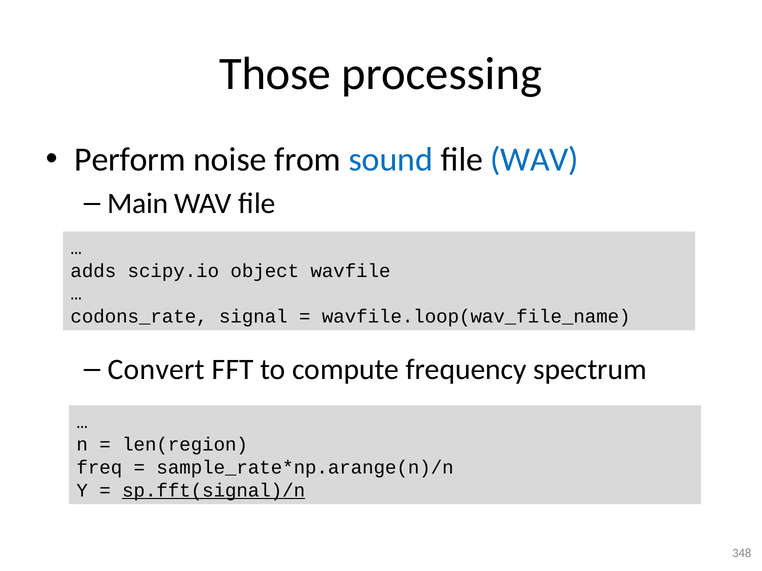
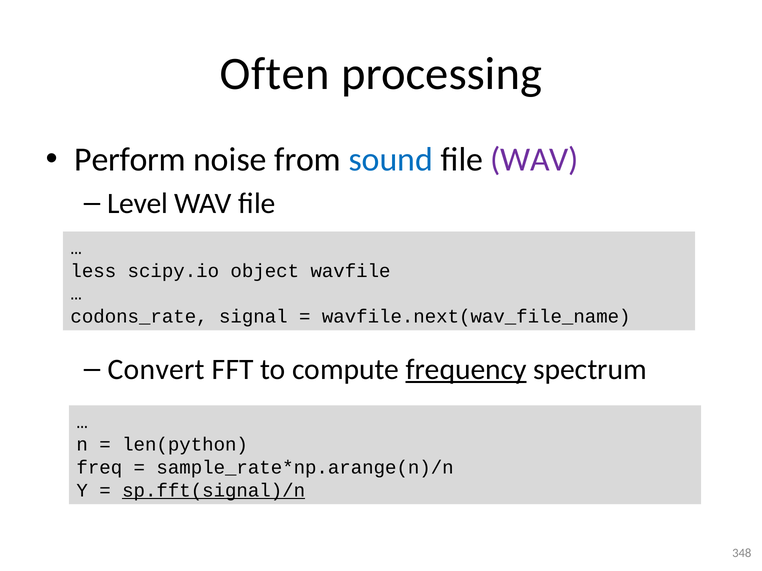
Those: Those -> Often
WAV at (534, 160) colour: blue -> purple
Main: Main -> Level
adds: adds -> less
wavfile.loop(wav_file_name: wavfile.loop(wav_file_name -> wavfile.next(wav_file_name
frequency underline: none -> present
len(region: len(region -> len(python
